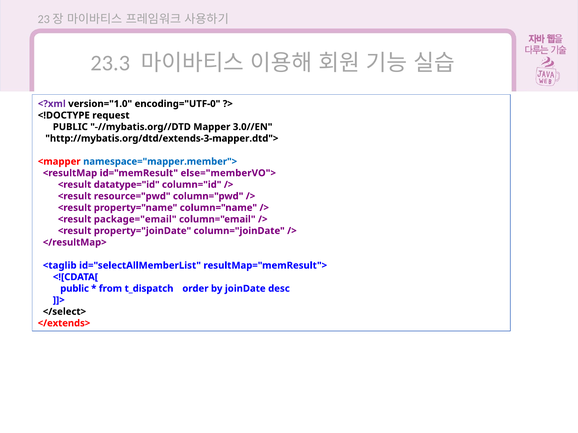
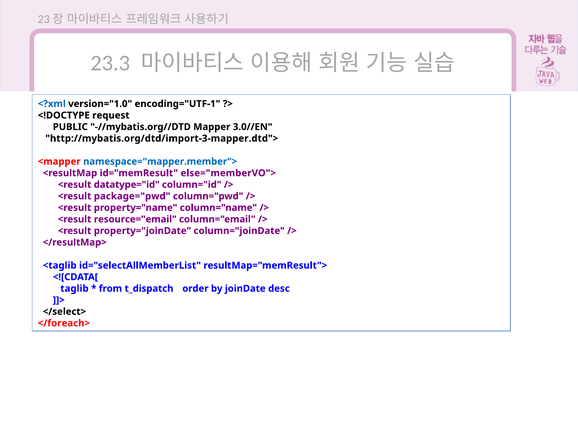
<?xml colour: purple -> blue
encoding="UTF-0: encoding="UTF-0 -> encoding="UTF-1
http://mybatis.org/dtd/extends-3-mapper.dtd">: http://mybatis.org/dtd/extends-3-mapper.dtd"> -> http://mybatis.org/dtd/import-3-mapper.dtd">
resource="pwd: resource="pwd -> package="pwd
package="email: package="email -> resource="email
public at (75, 289): public -> taglib
</extends>: </extends> -> </foreach>
